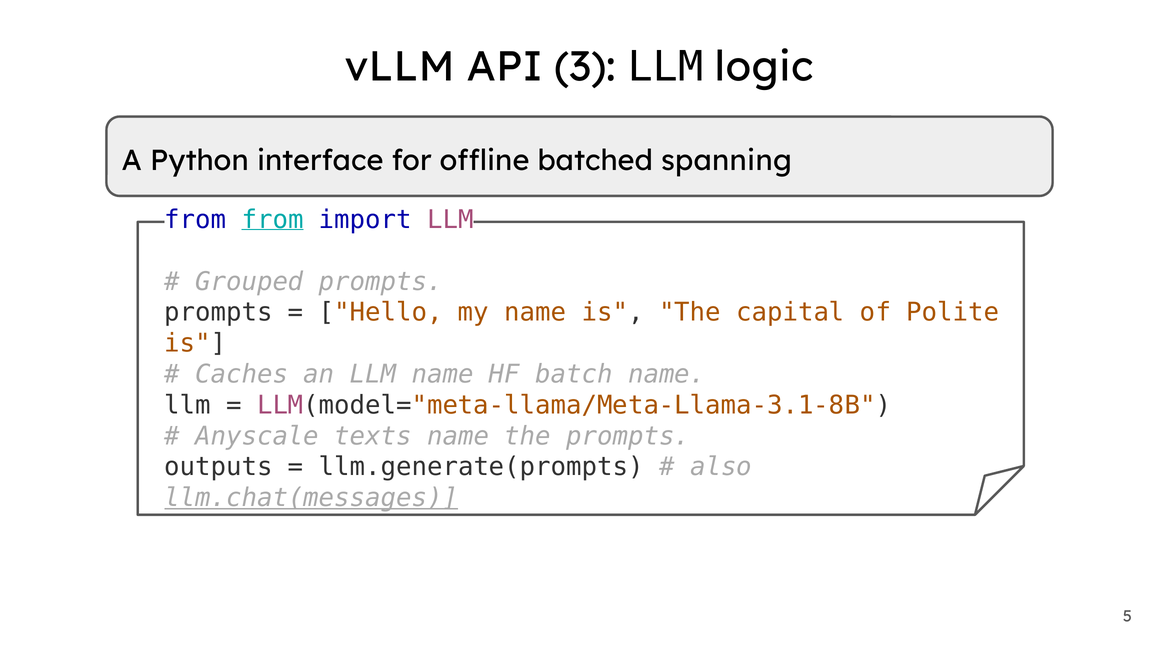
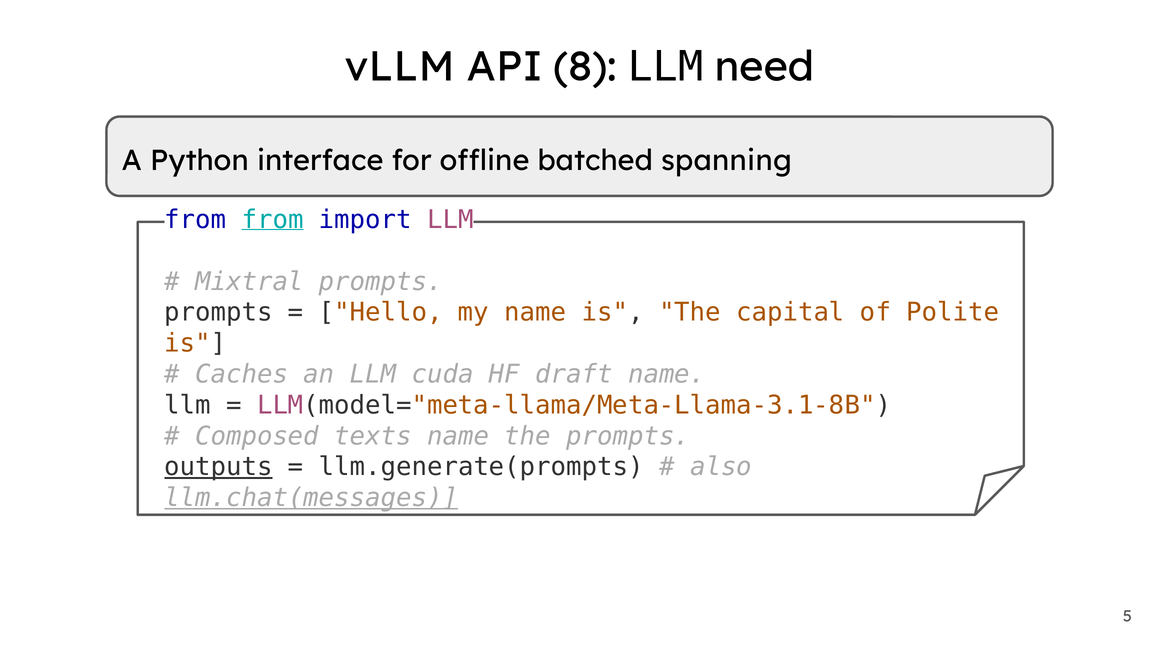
3: 3 -> 8
logic: logic -> need
Grouped: Grouped -> Mixtral
LLM name: name -> cuda
batch: batch -> draft
Anyscale: Anyscale -> Composed
outputs underline: none -> present
